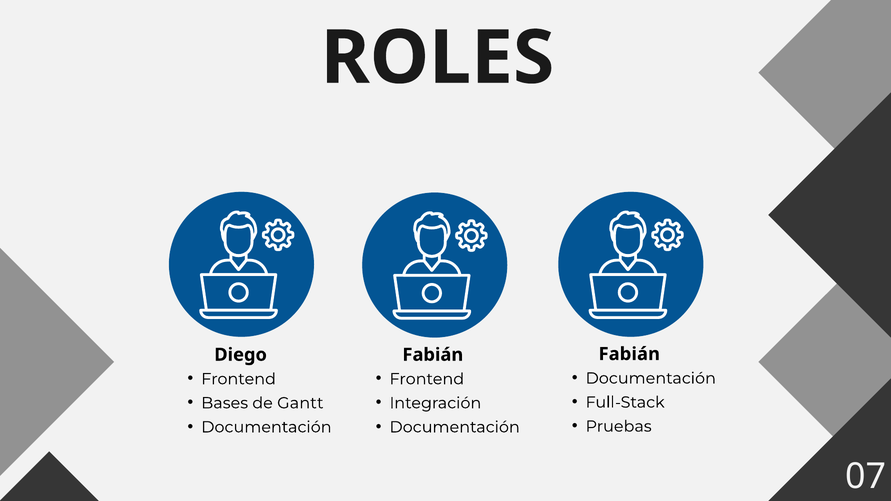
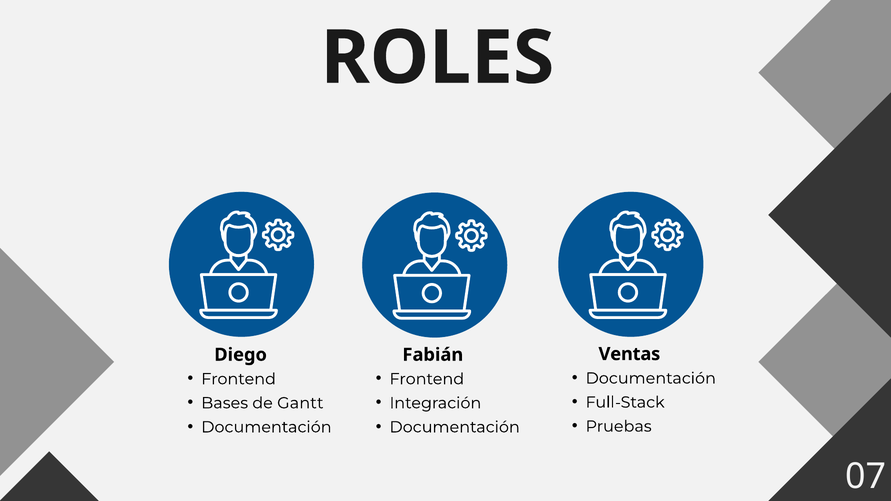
Fabián at (629, 354): Fabián -> Ventas
